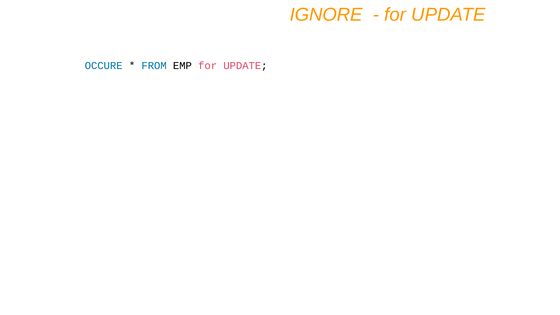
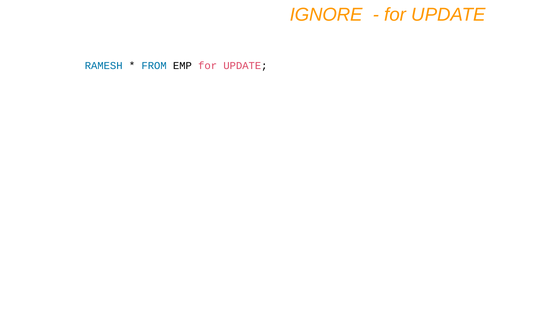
OCCURE: OCCURE -> RAMESH
